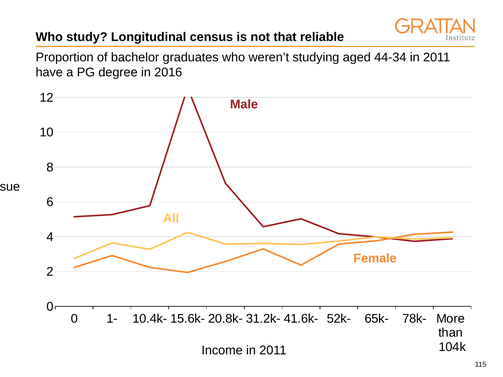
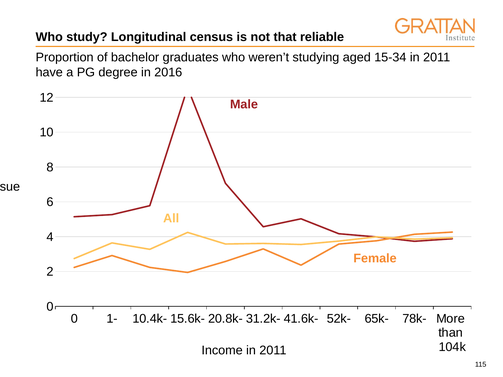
44-34: 44-34 -> 15-34
